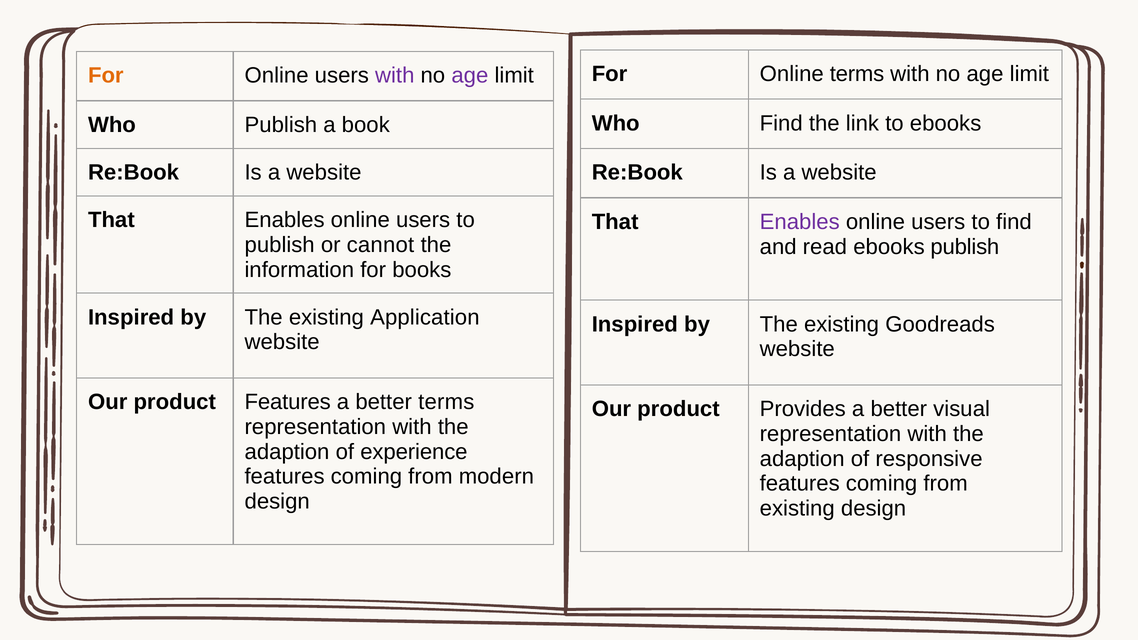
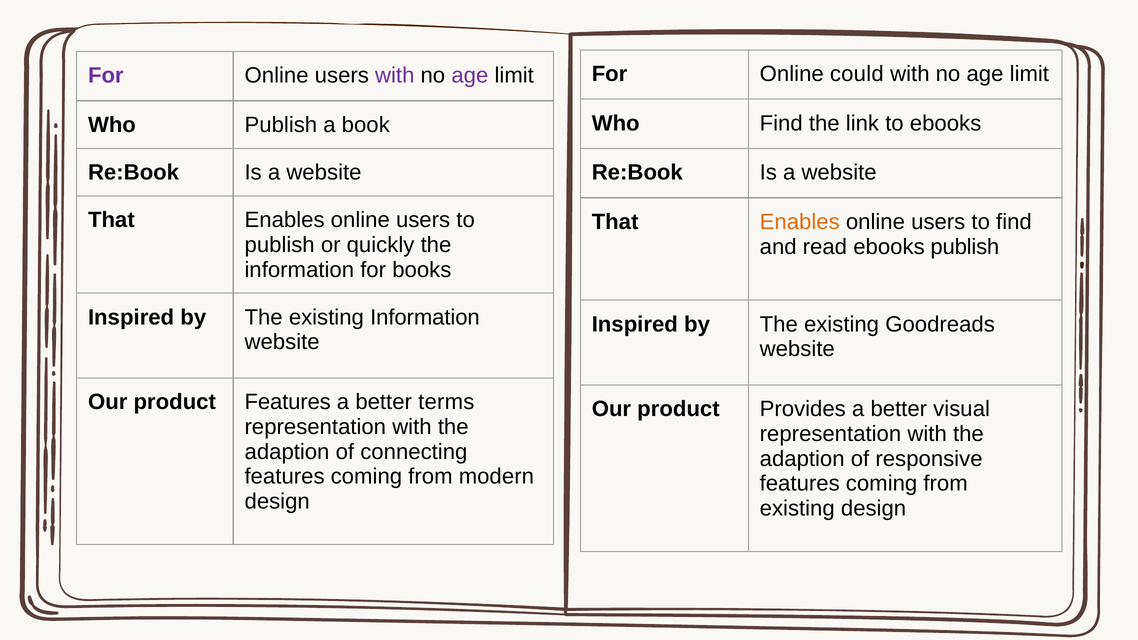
Online terms: terms -> could
For at (106, 76) colour: orange -> purple
Enables at (800, 222) colour: purple -> orange
cannot: cannot -> quickly
existing Application: Application -> Information
experience: experience -> connecting
